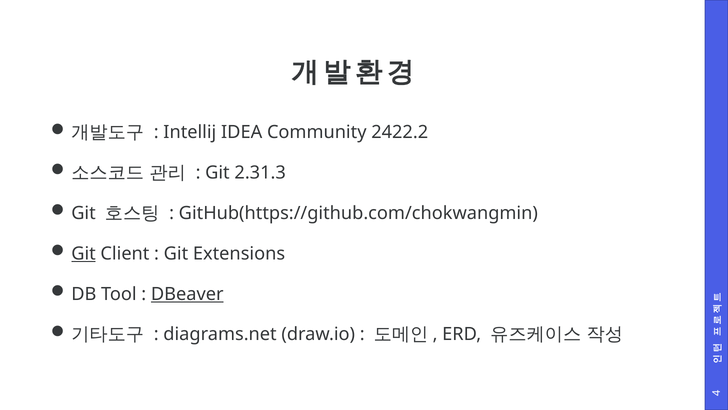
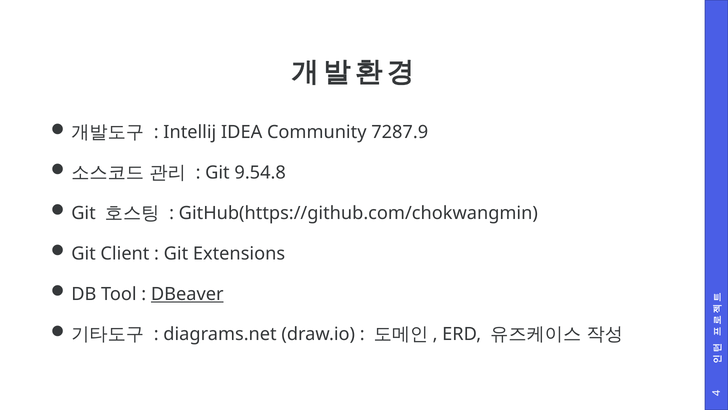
2422.2: 2422.2 -> 7287.9
2.31.3: 2.31.3 -> 9.54.8
Git at (84, 253) underline: present -> none
